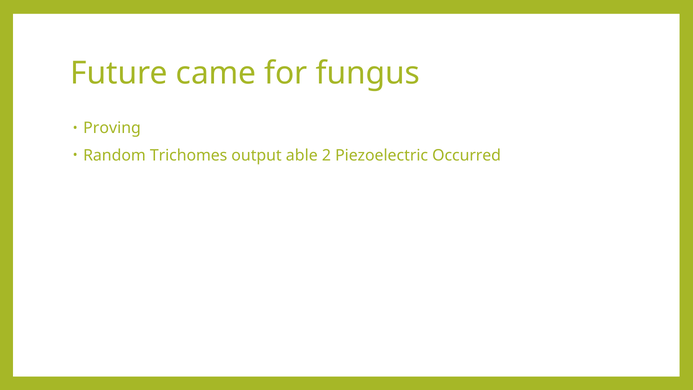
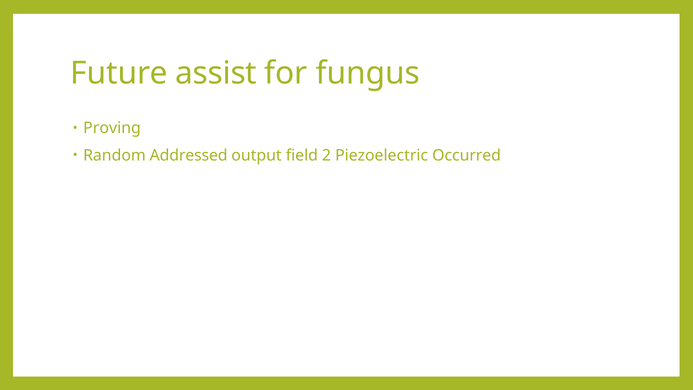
came: came -> assist
Trichomes: Trichomes -> Addressed
able: able -> field
